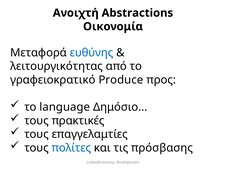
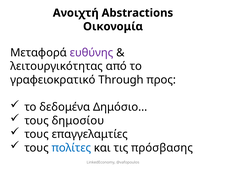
ευθύνης colour: blue -> purple
Produce: Produce -> Through
language: language -> δεδομένα
πρακτικές: πρακτικές -> δημοσίου
